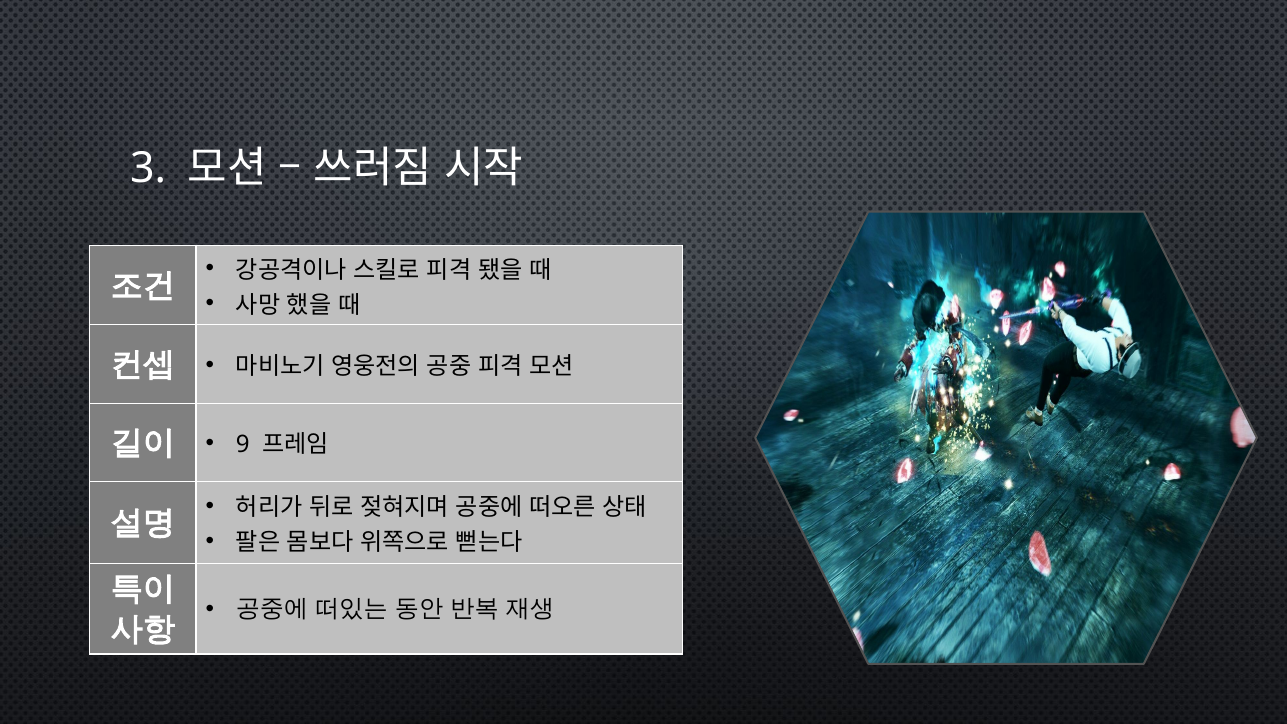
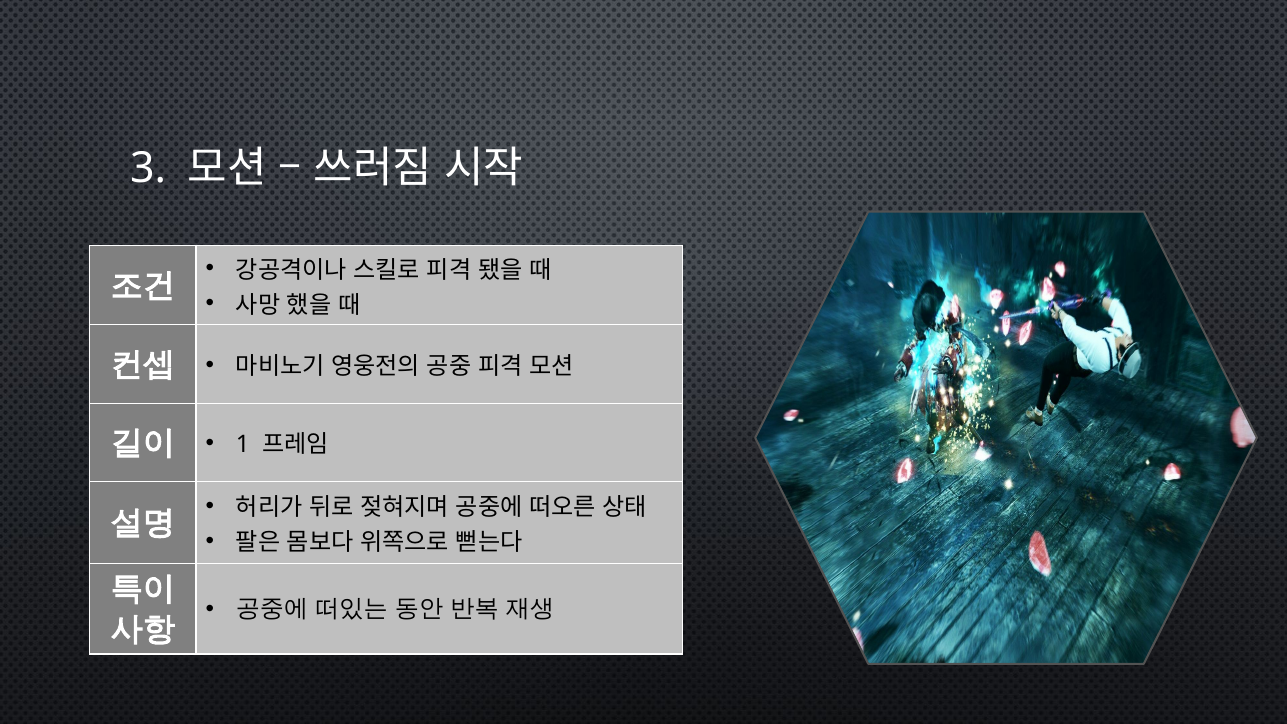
9: 9 -> 1
